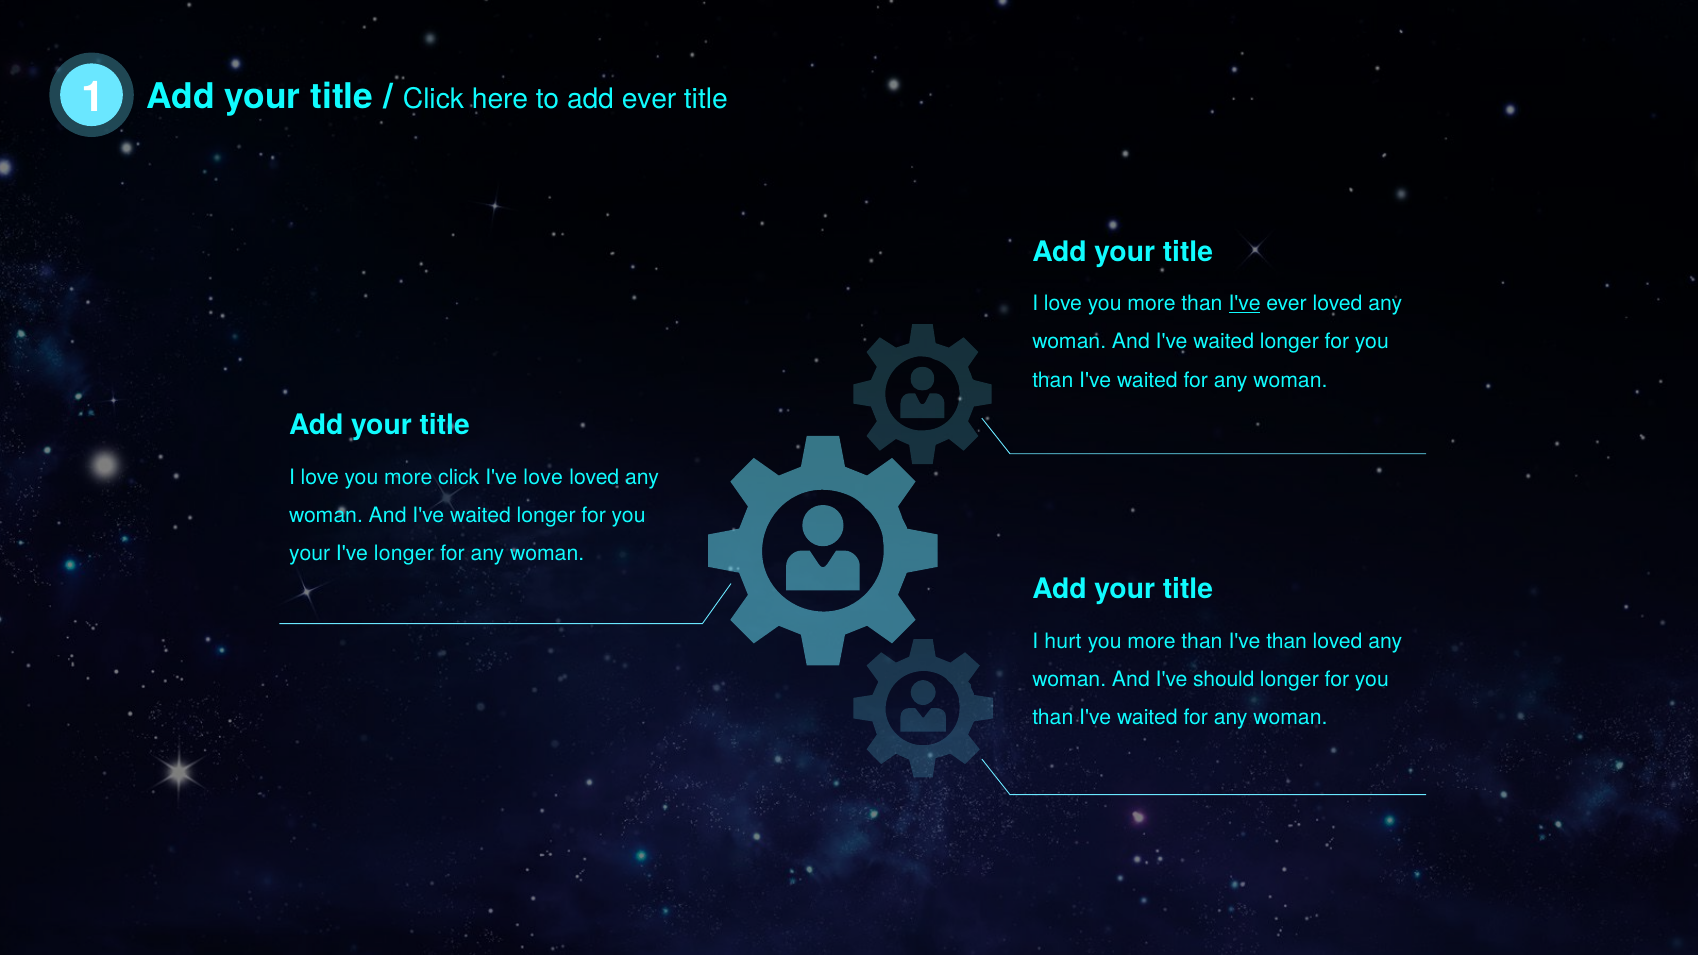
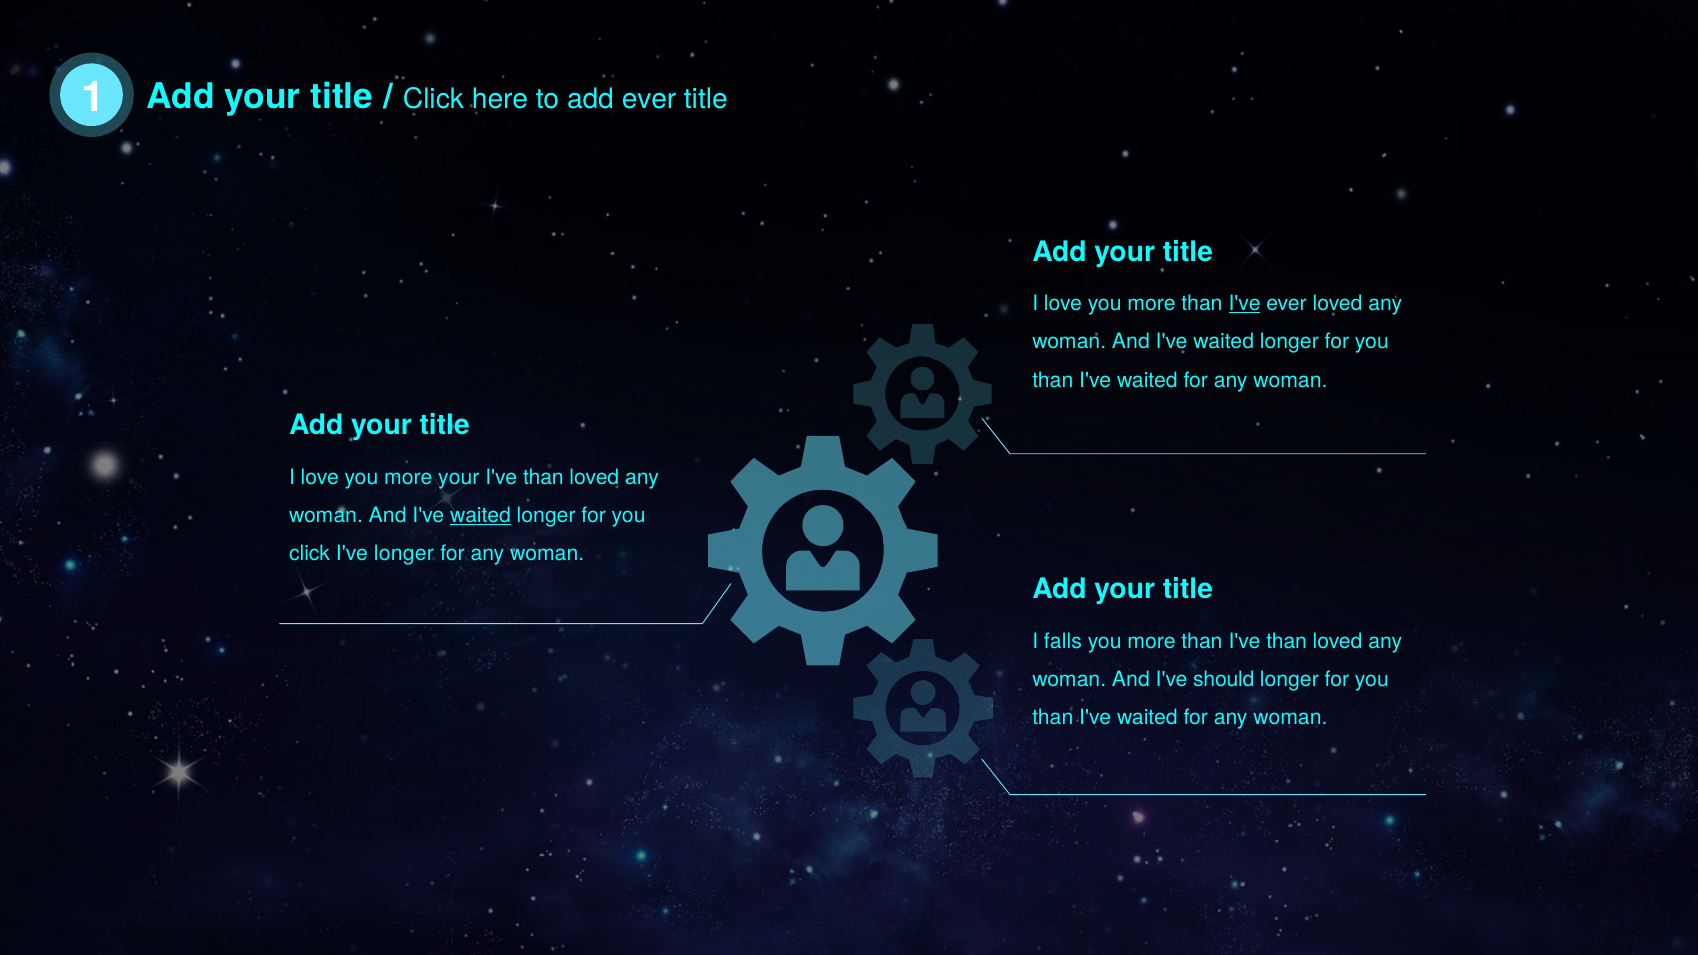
more click: click -> your
love at (543, 477): love -> than
waited at (480, 516) underline: none -> present
your at (310, 554): your -> click
hurt: hurt -> falls
